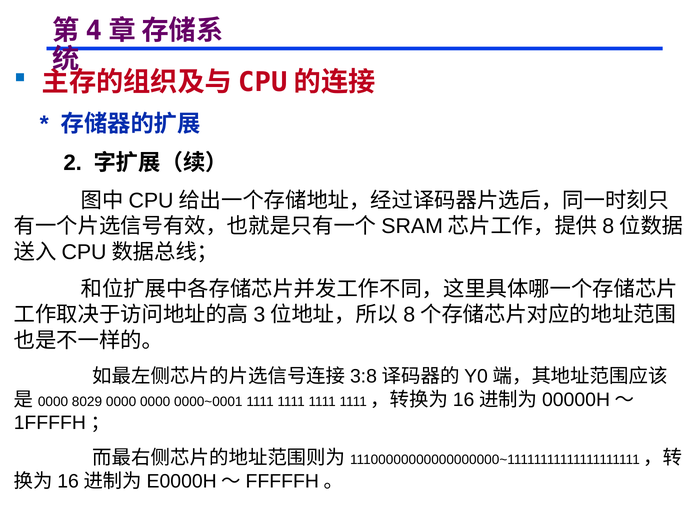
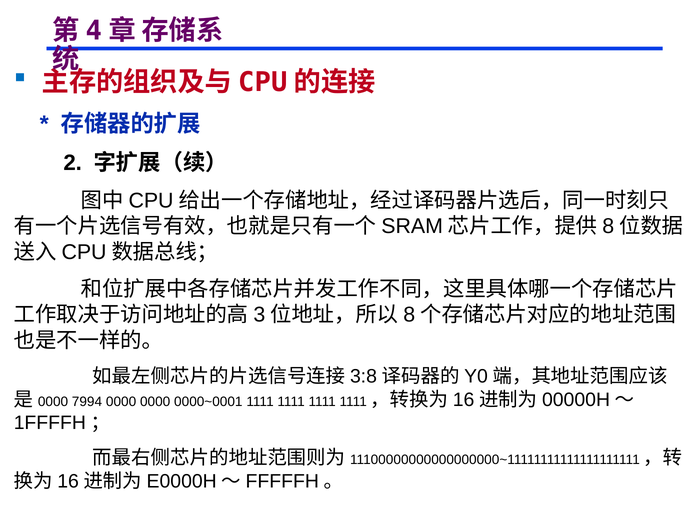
8029: 8029 -> 7994
